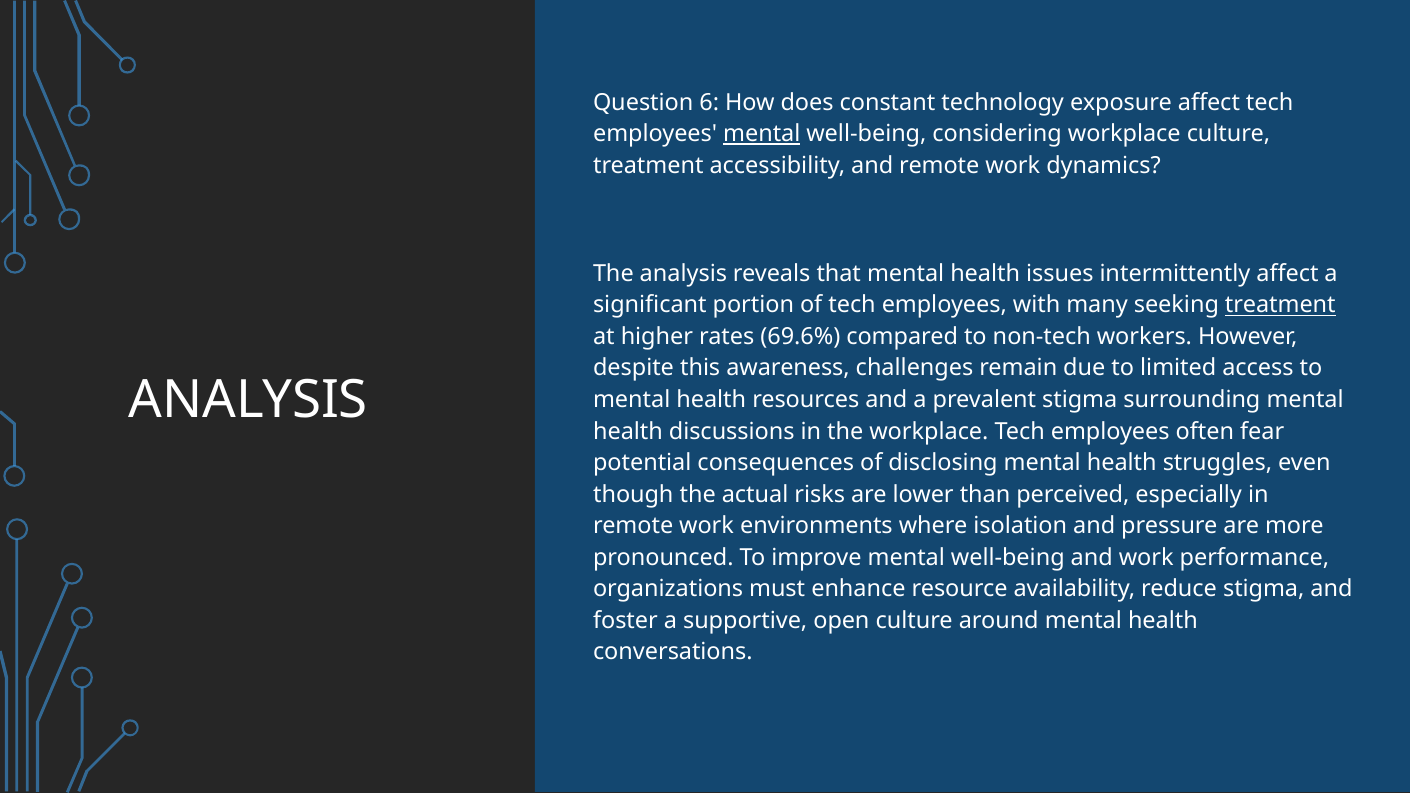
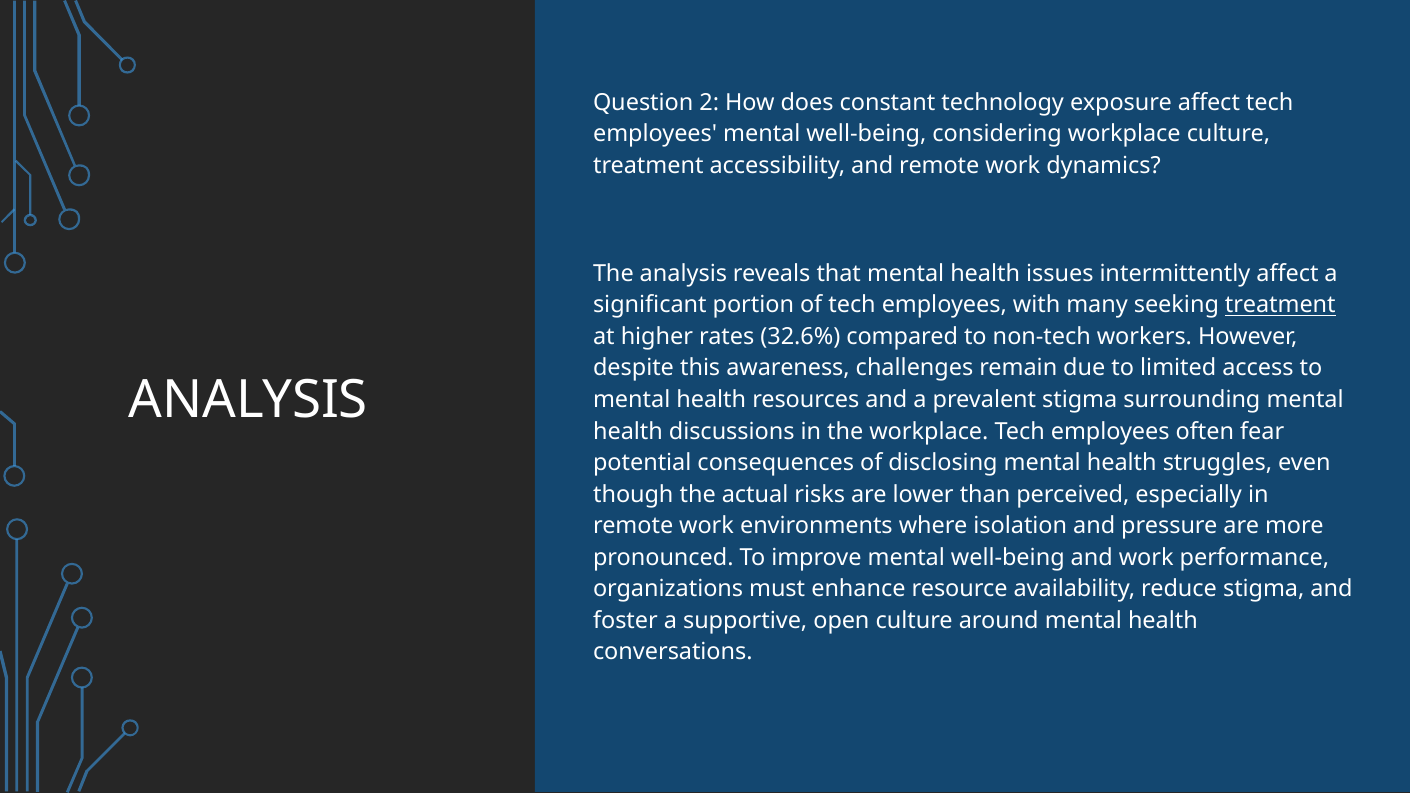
6: 6 -> 2
mental at (762, 134) underline: present -> none
69.6%: 69.6% -> 32.6%
